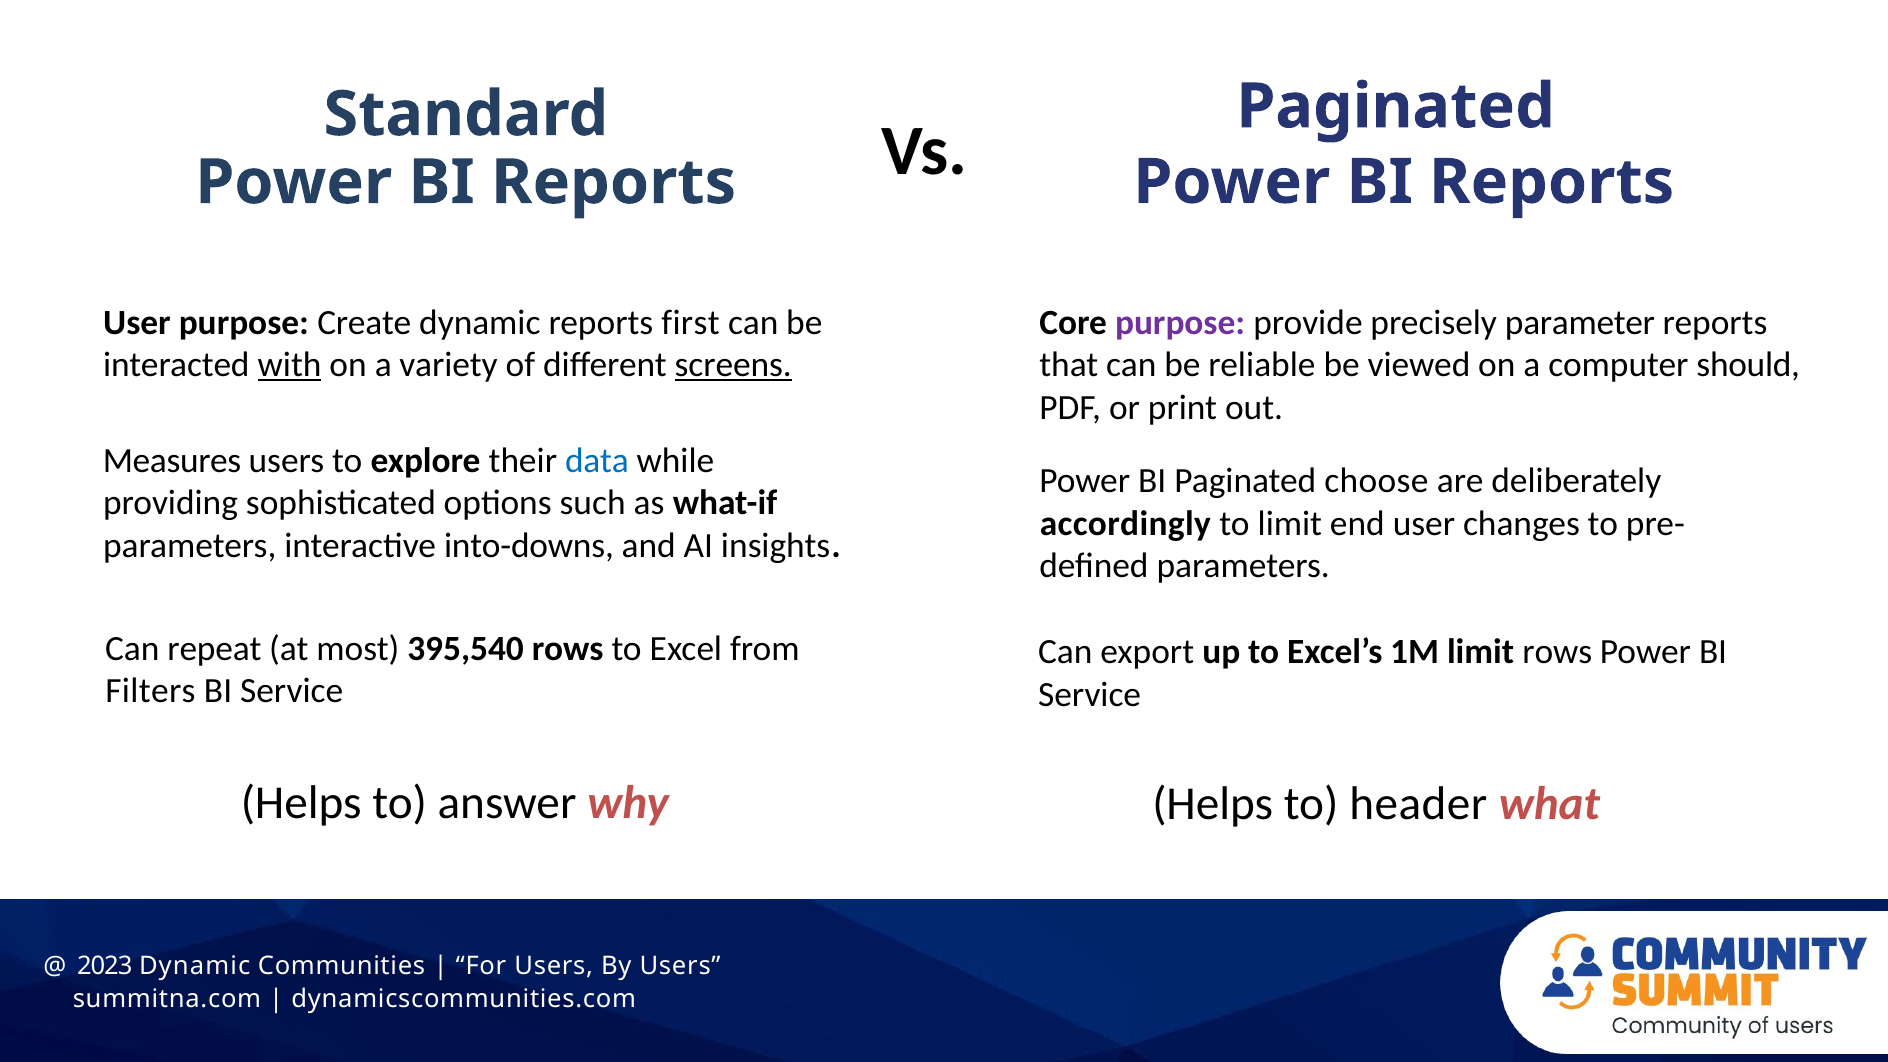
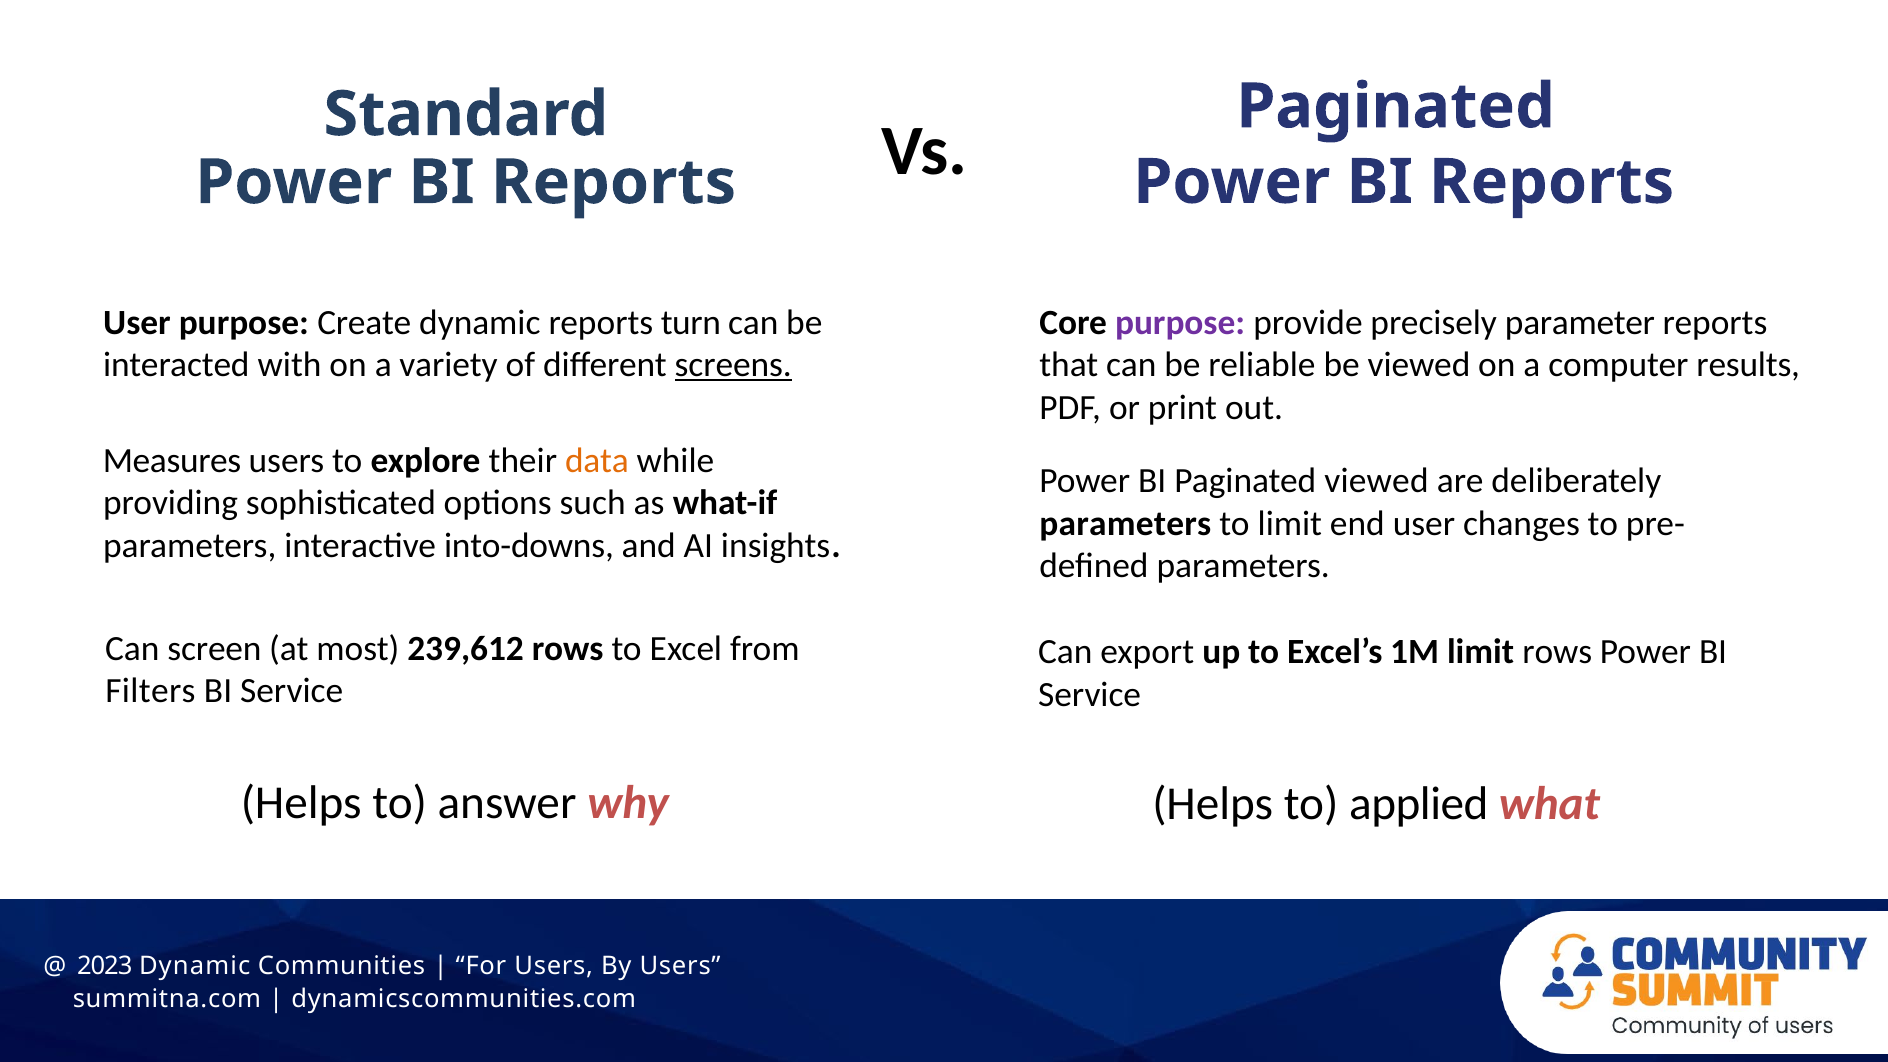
first: first -> turn
with underline: present -> none
should: should -> results
data colour: blue -> orange
Paginated choose: choose -> viewed
accordingly at (1125, 524): accordingly -> parameters
repeat: repeat -> screen
395,540: 395,540 -> 239,612
header: header -> applied
